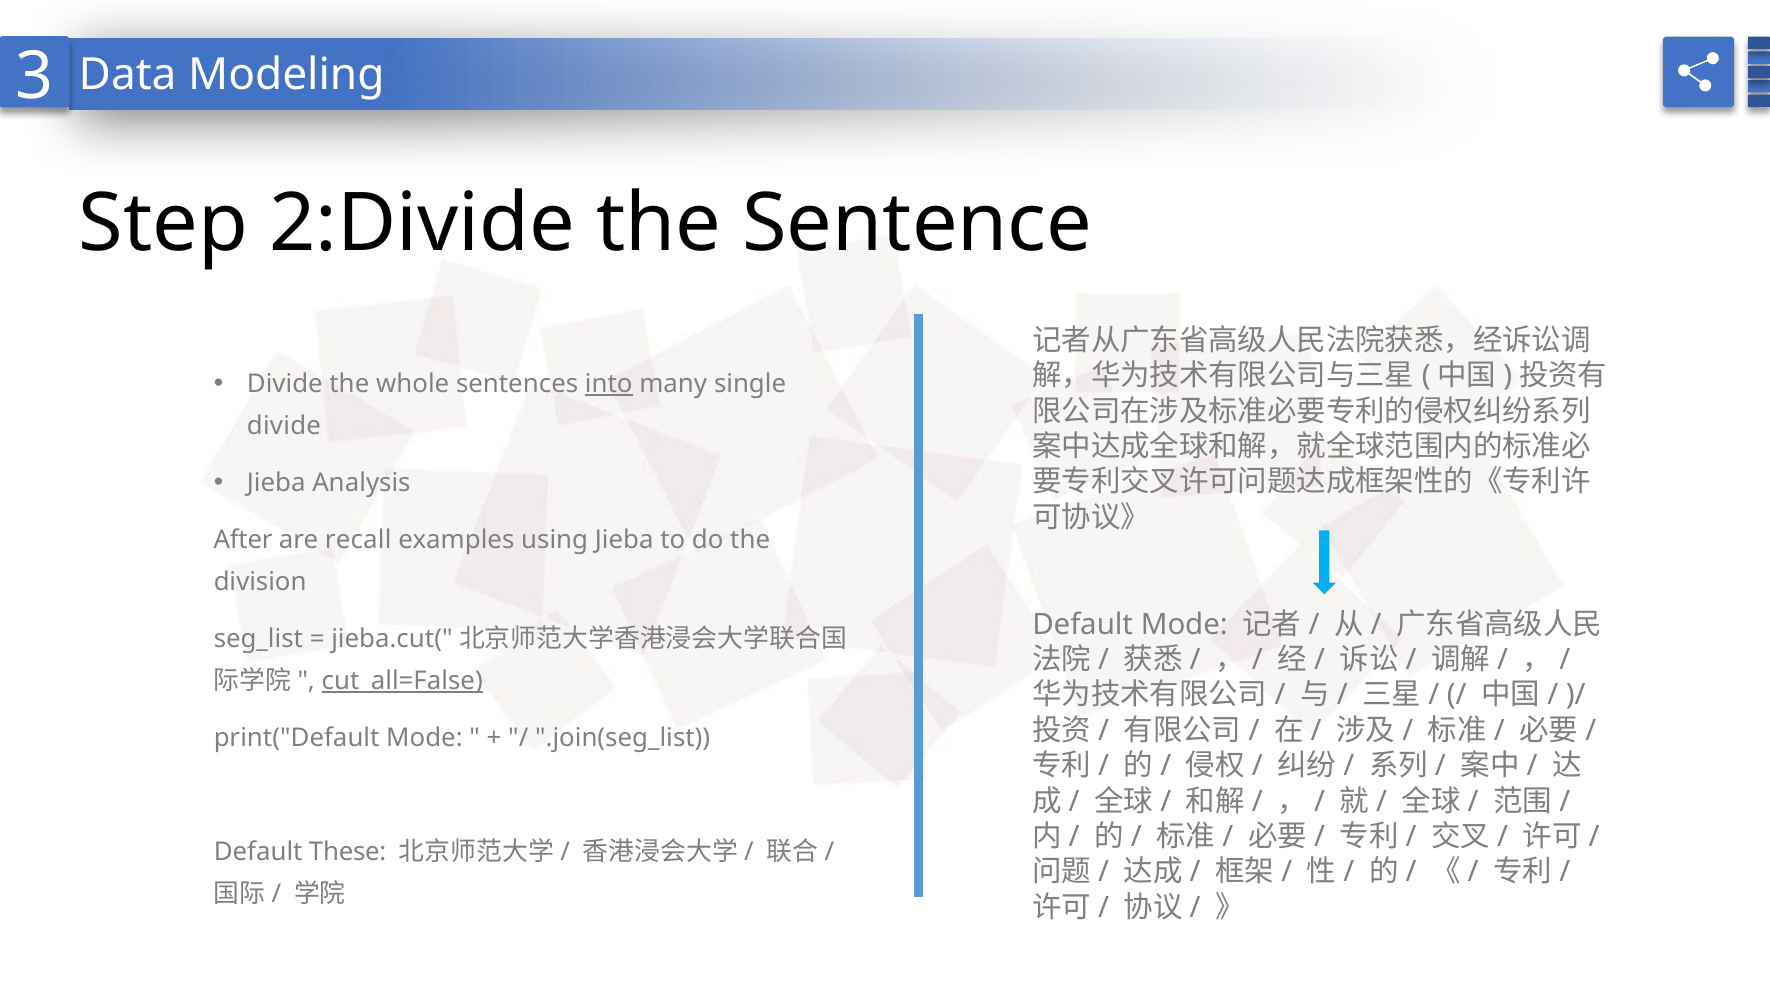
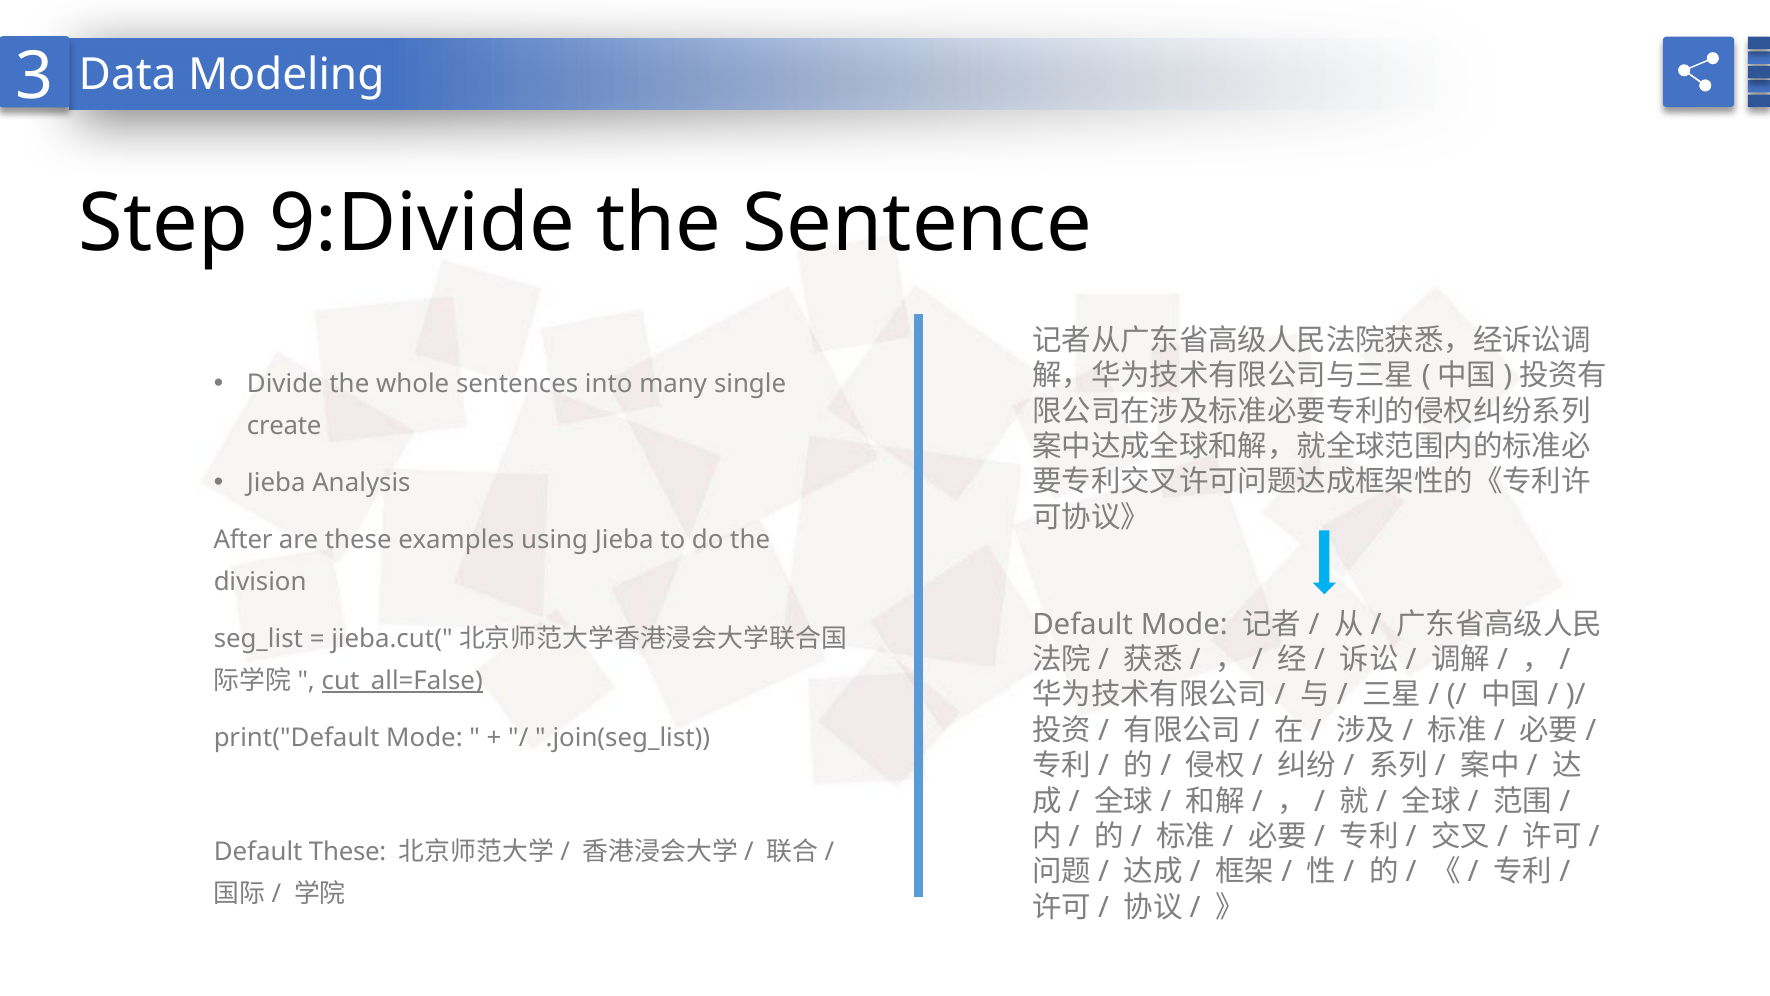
2:Divide: 2:Divide -> 9:Divide
into underline: present -> none
divide at (284, 426): divide -> create
are recall: recall -> these
